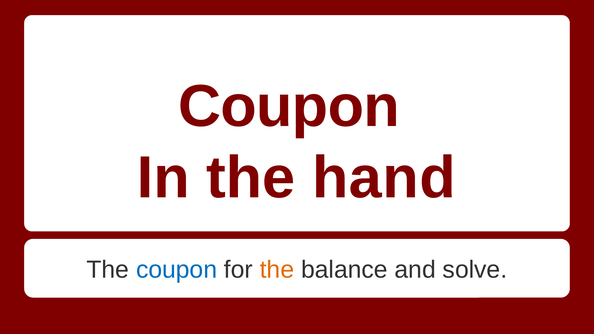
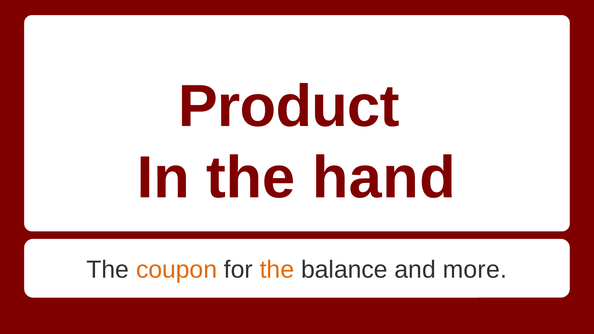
Coupon at (289, 107): Coupon -> Product
coupon at (177, 270) colour: blue -> orange
solve: solve -> more
